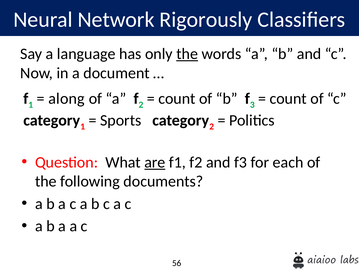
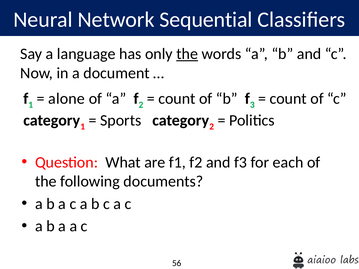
Rigorously: Rigorously -> Sequential
along: along -> alone
are underline: present -> none
